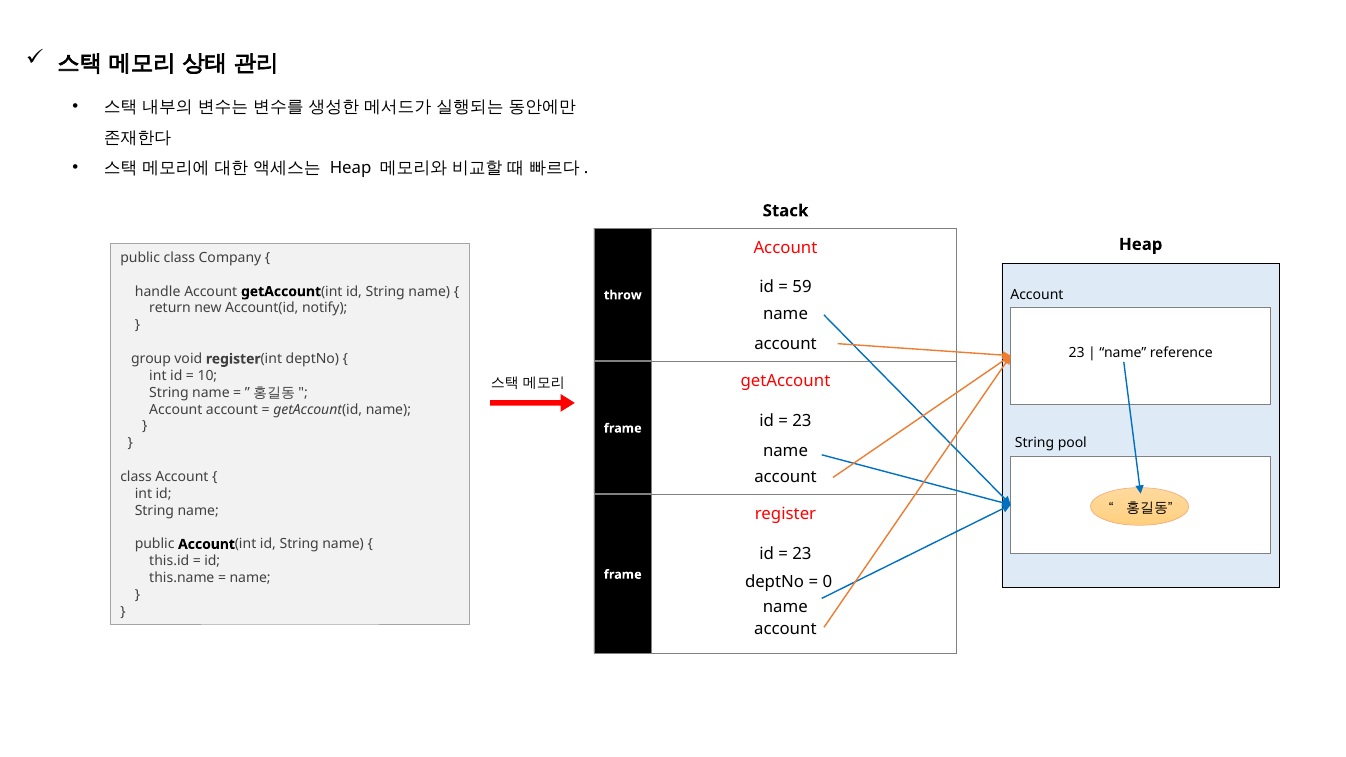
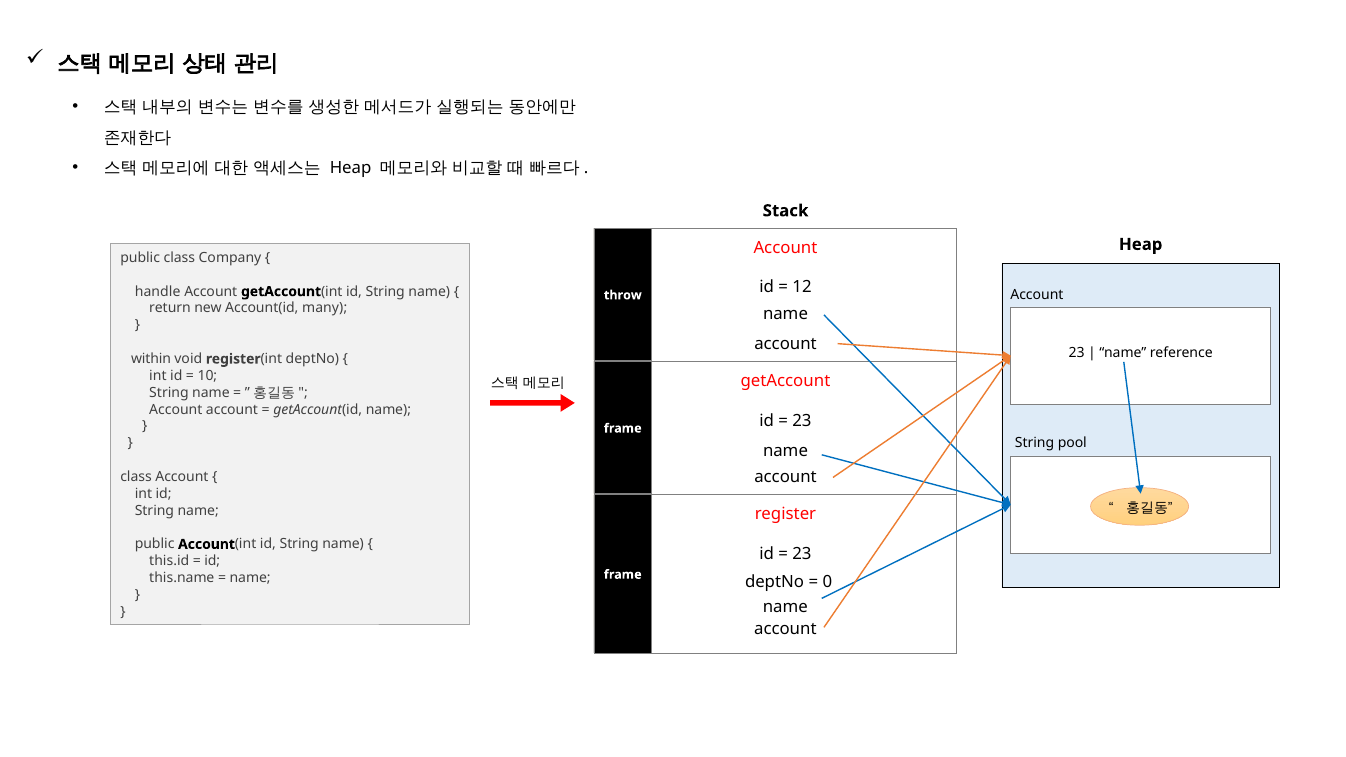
59: 59 -> 12
notify: notify -> many
group: group -> within
